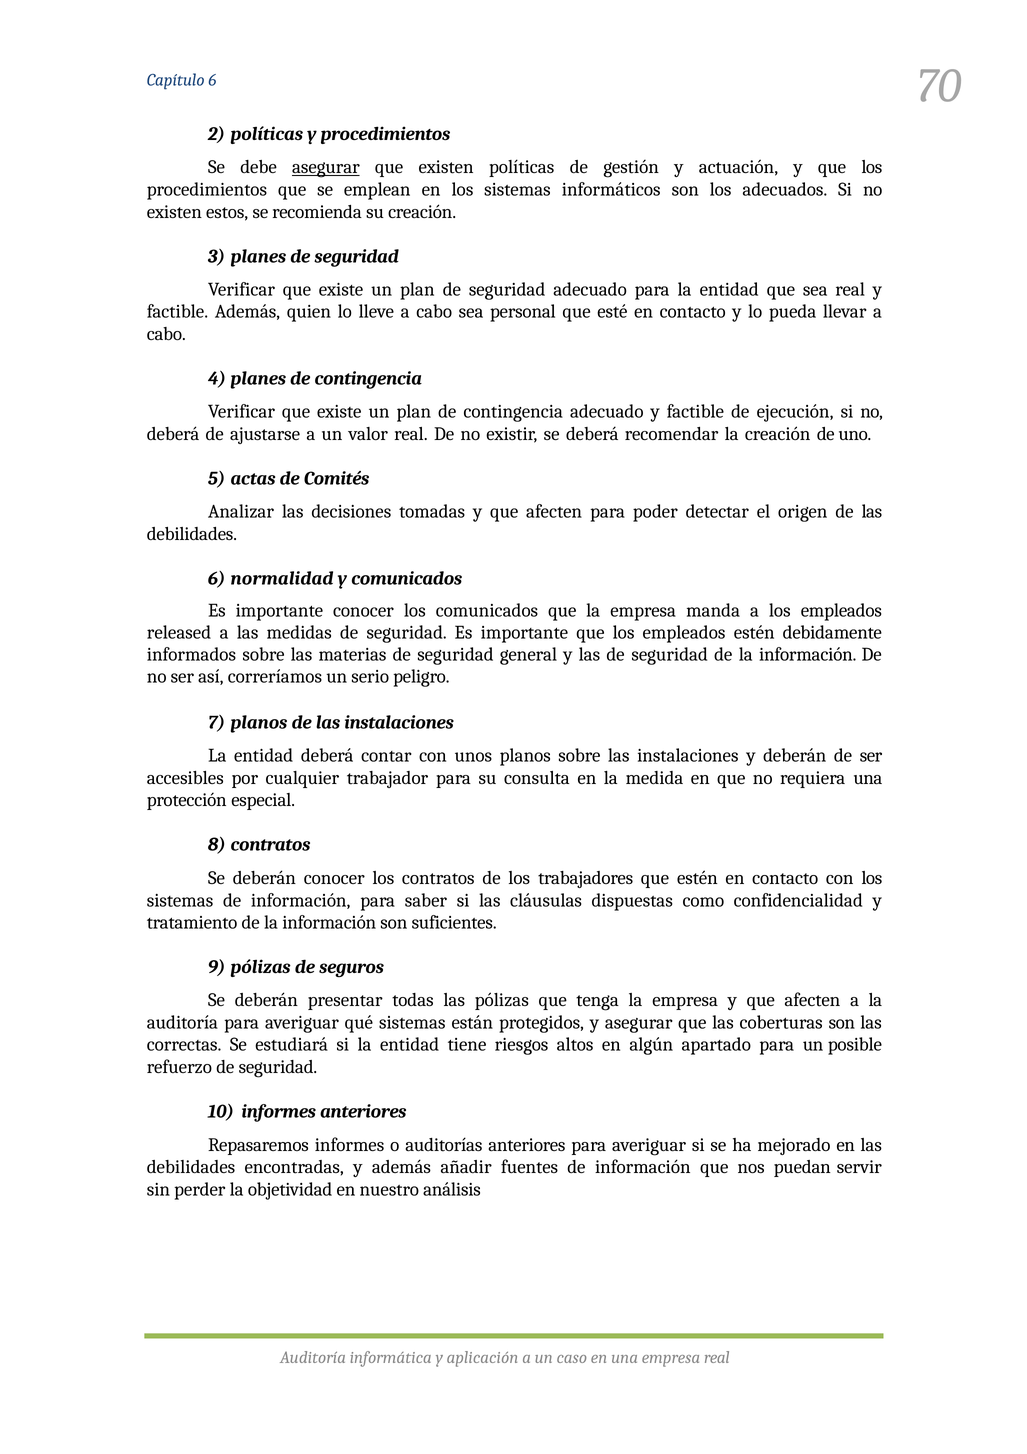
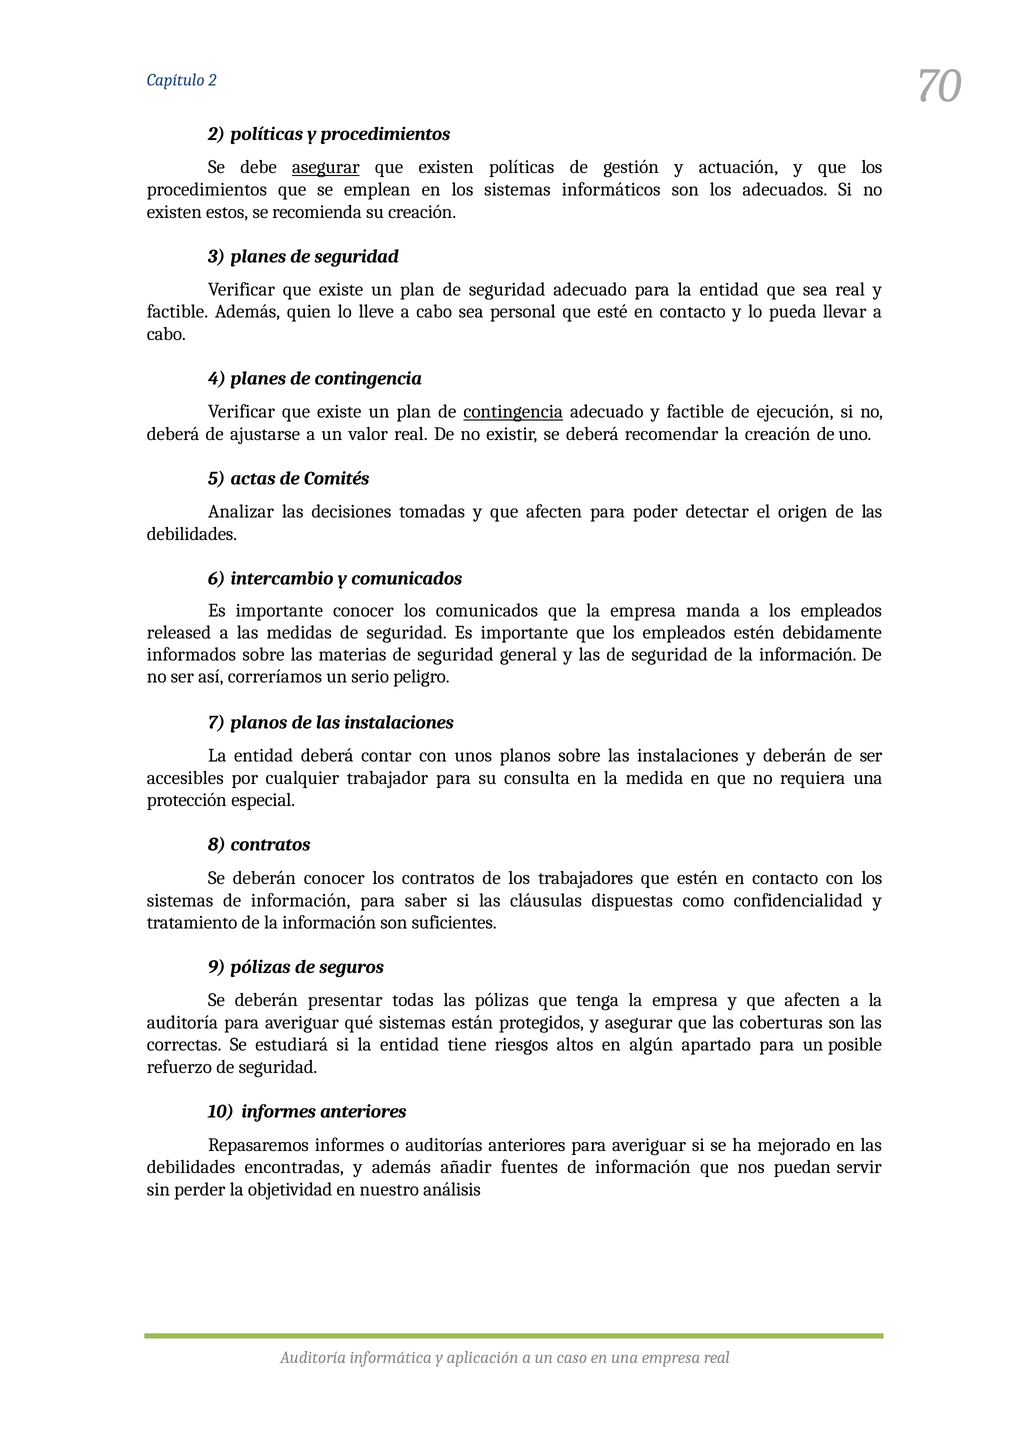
Capítulo 6: 6 -> 2
contingencia at (513, 412) underline: none -> present
normalidad: normalidad -> intercambio
